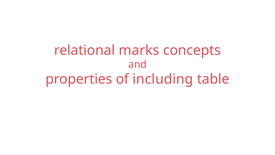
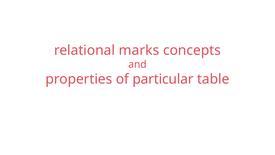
including: including -> particular
